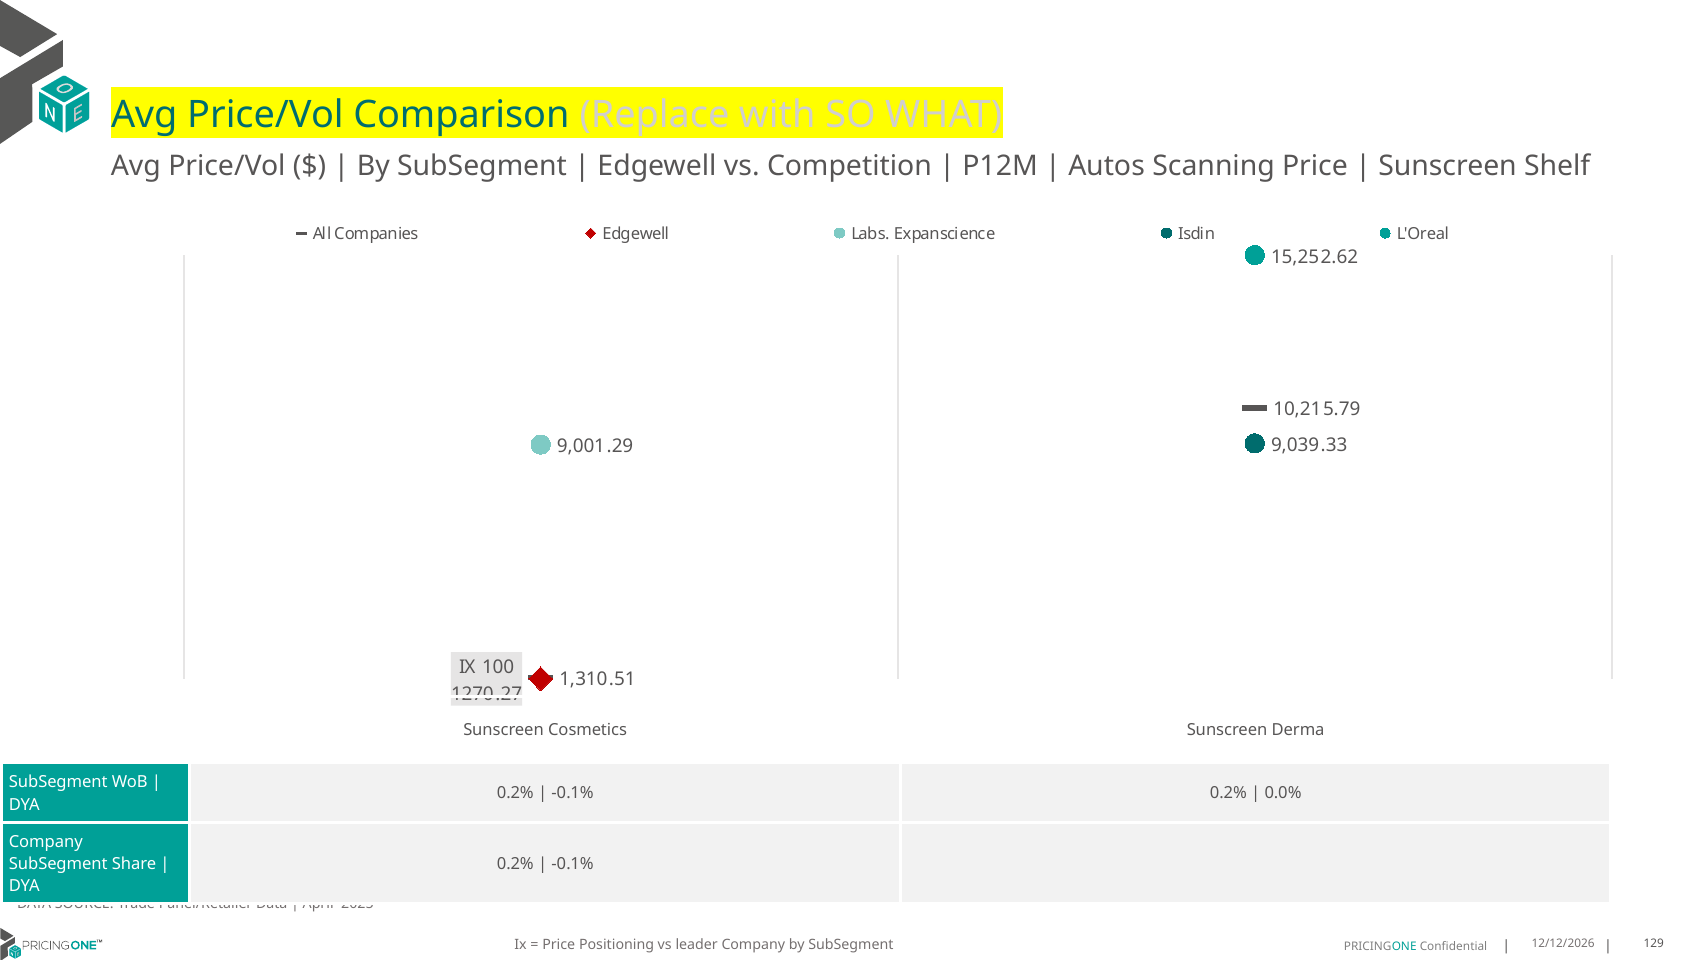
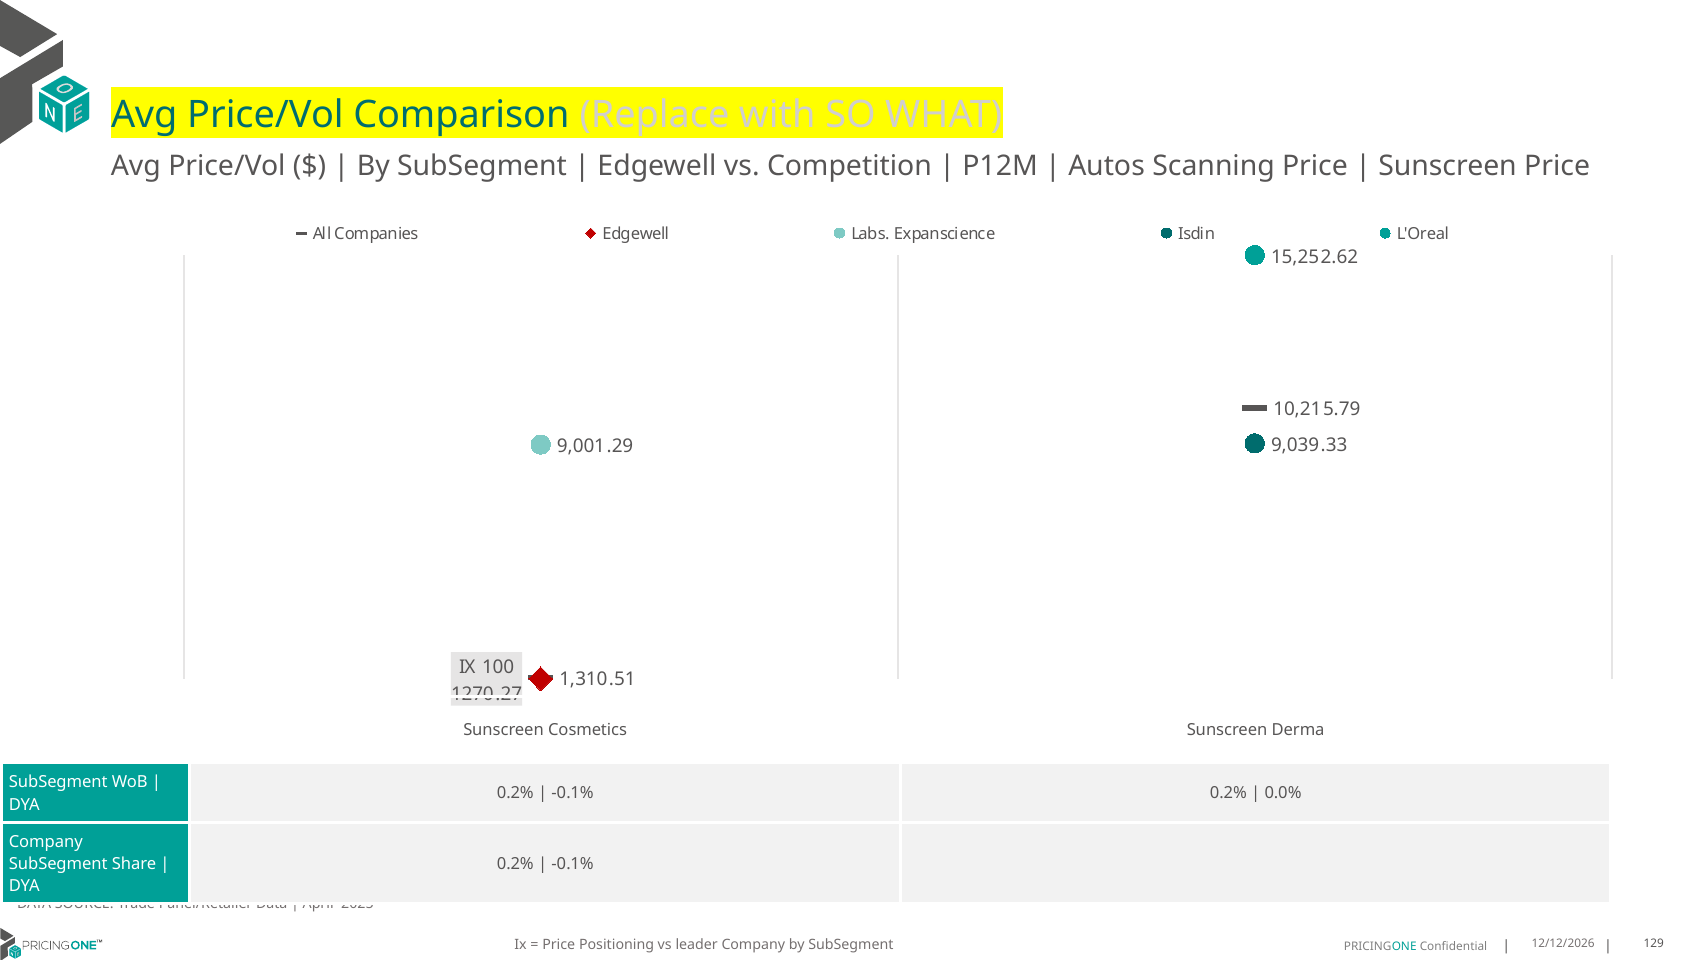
Sunscreen Shelf: Shelf -> Price
